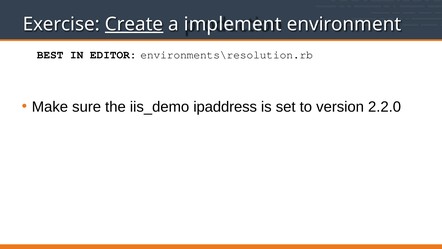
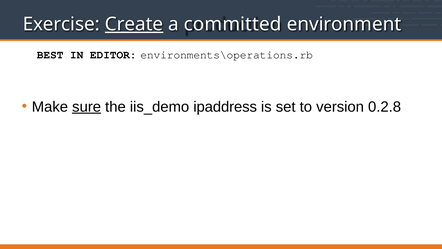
implement: implement -> committed
environments\resolution.rb: environments\resolution.rb -> environments\operations.rb
sure underline: none -> present
2.2.0: 2.2.0 -> 0.2.8
